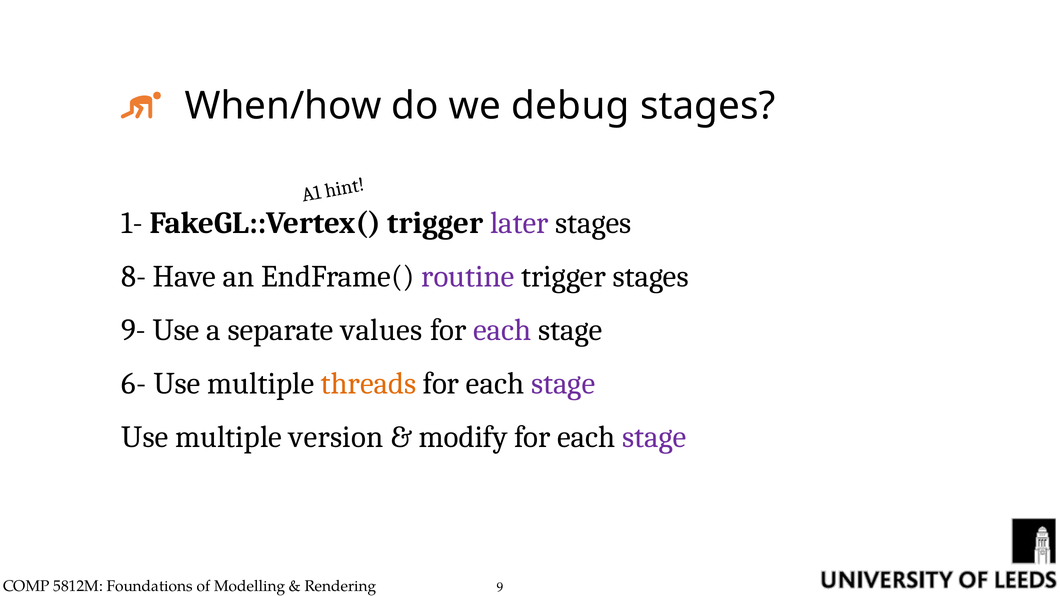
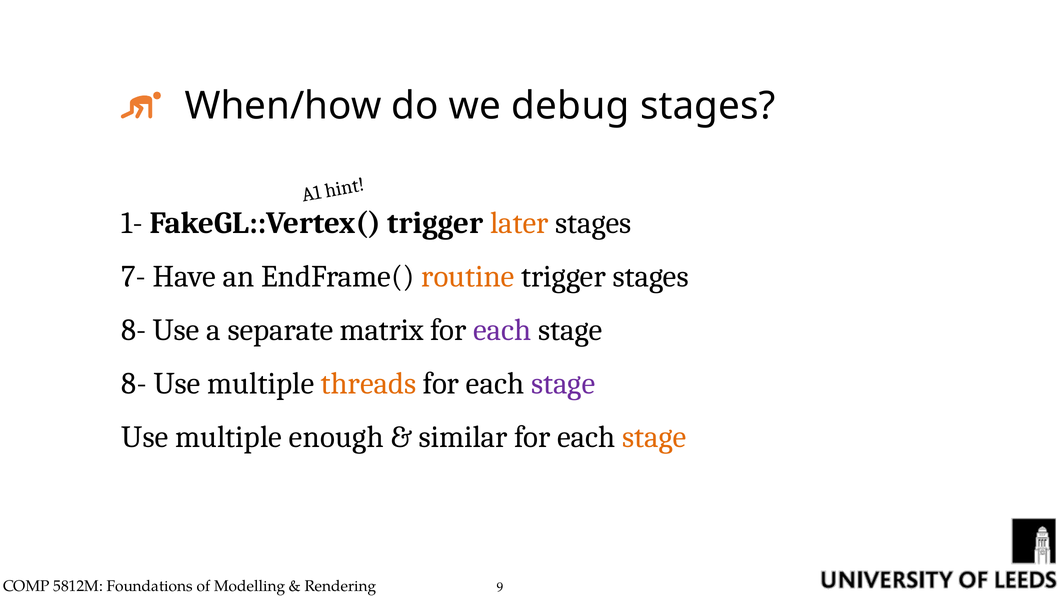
later colour: purple -> orange
8-: 8- -> 7-
routine colour: purple -> orange
9- at (134, 330): 9- -> 8-
values: values -> matrix
6- at (134, 384): 6- -> 8-
version: version -> enough
modify: modify -> similar
stage at (654, 437) colour: purple -> orange
